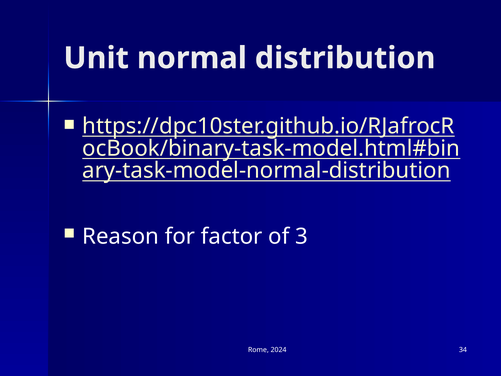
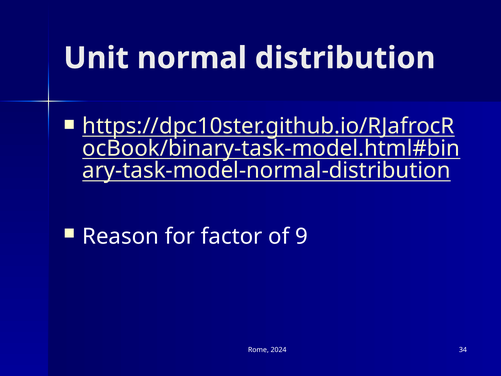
3: 3 -> 9
